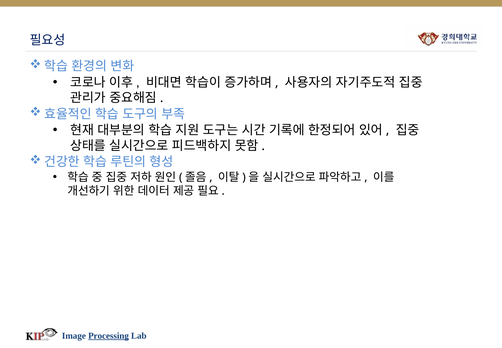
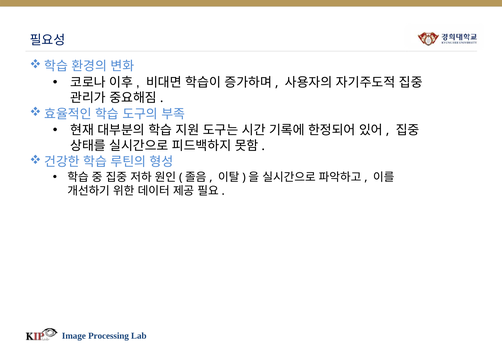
Processing underline: present -> none
